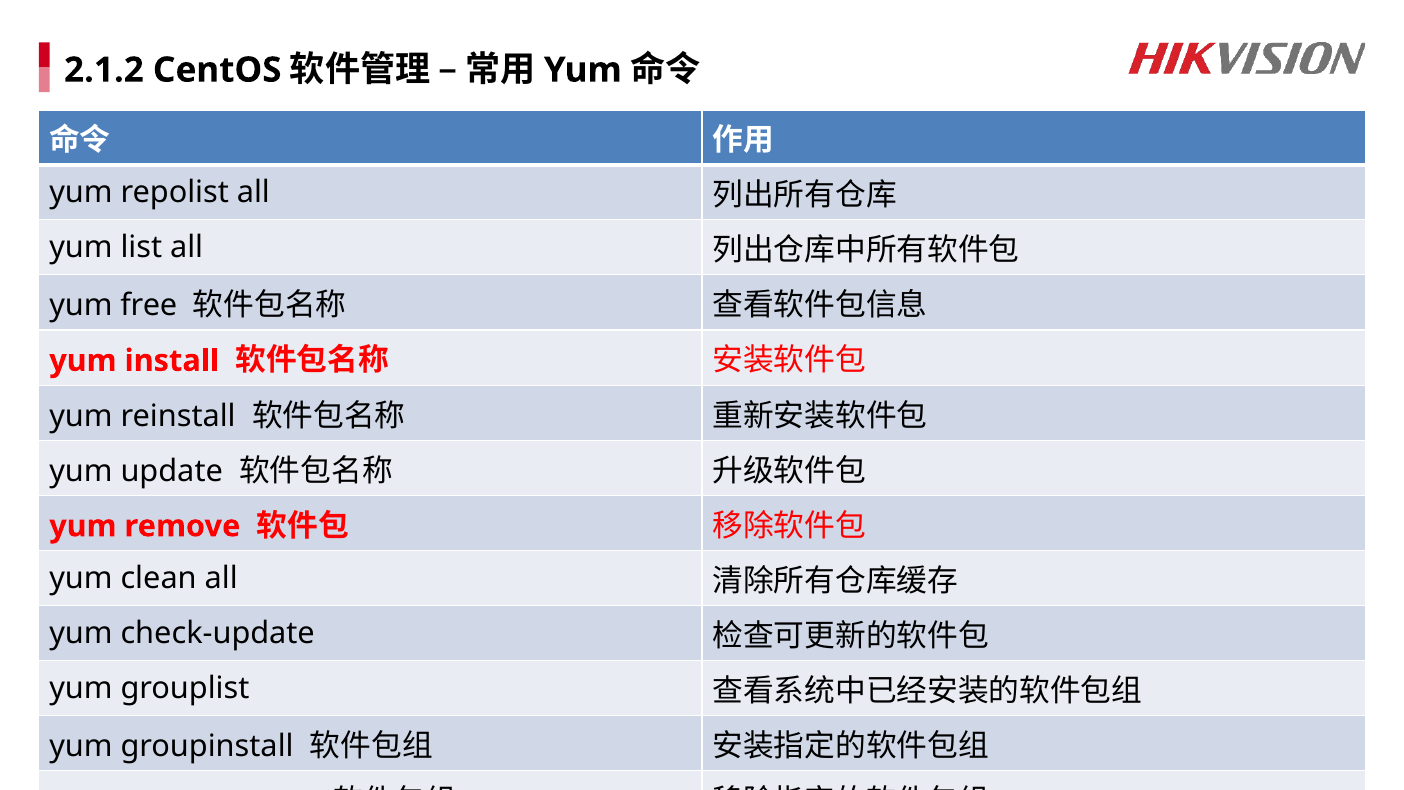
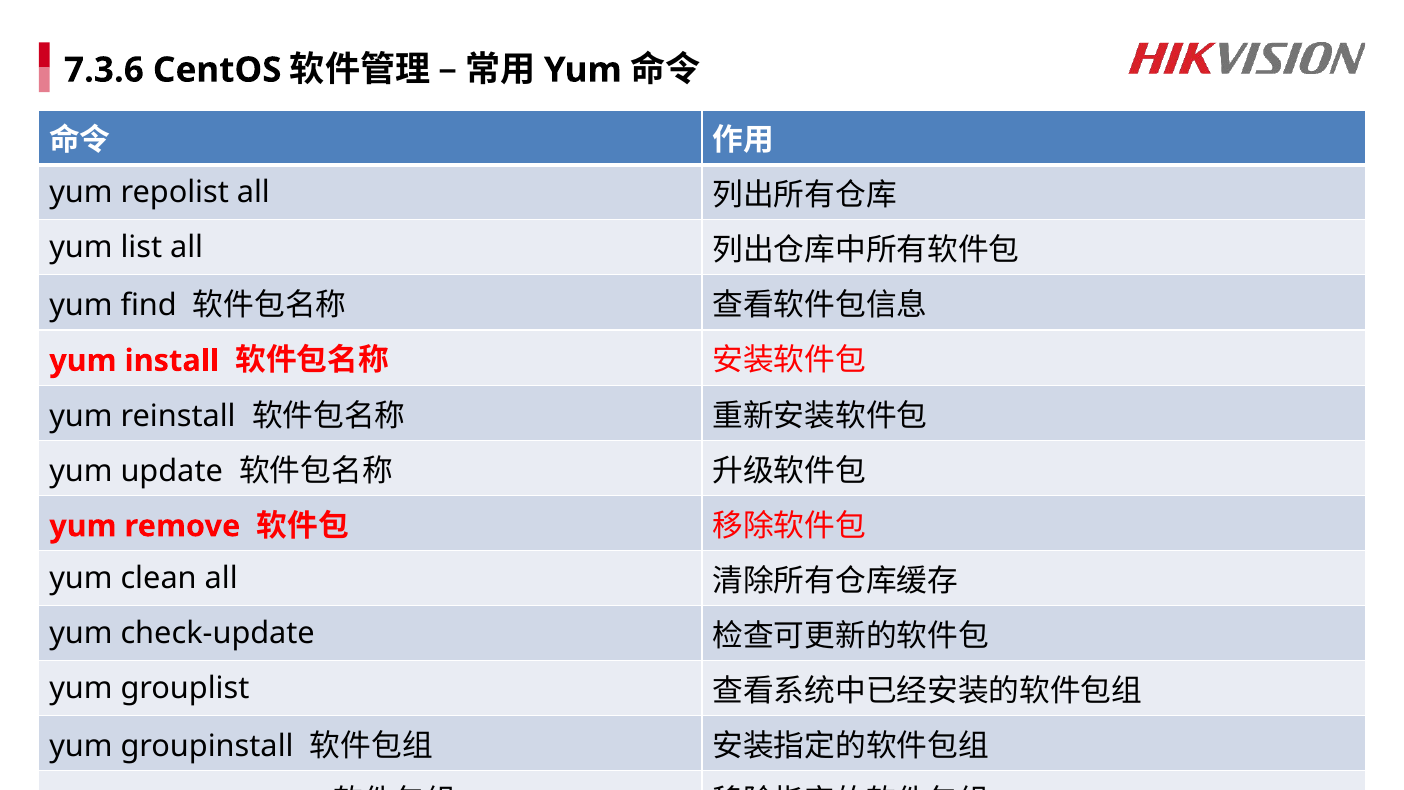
2.1.2: 2.1.2 -> 7.3.6
free: free -> find
